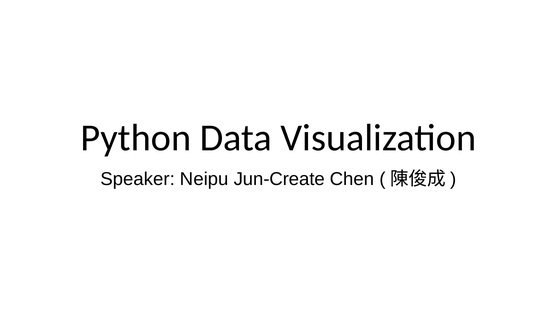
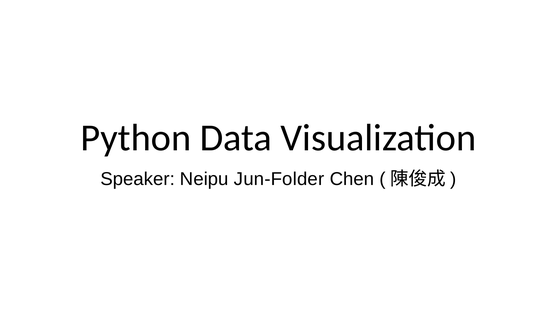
Jun-Create: Jun-Create -> Jun-Folder
